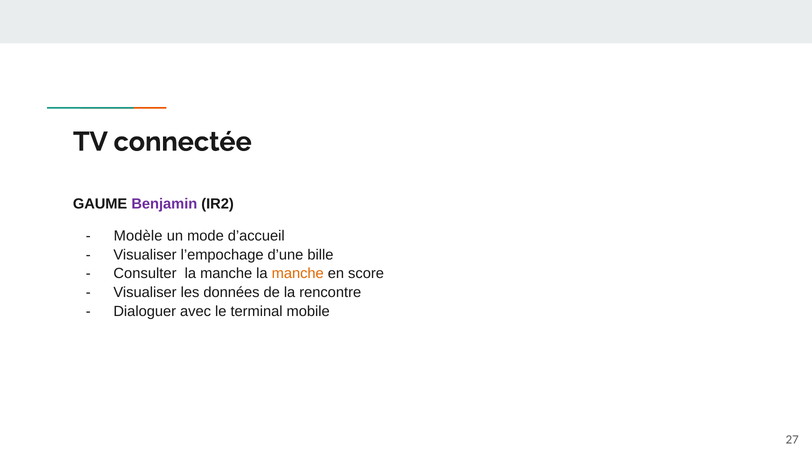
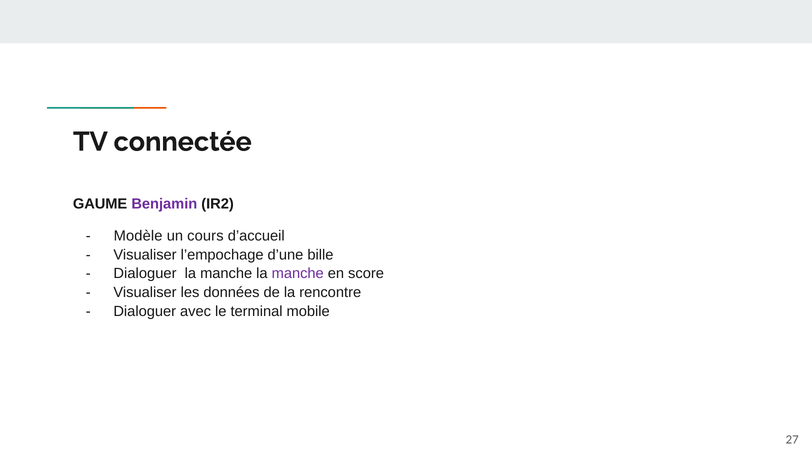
mode: mode -> cours
Consulter at (145, 274): Consulter -> Dialoguer
manche at (298, 274) colour: orange -> purple
